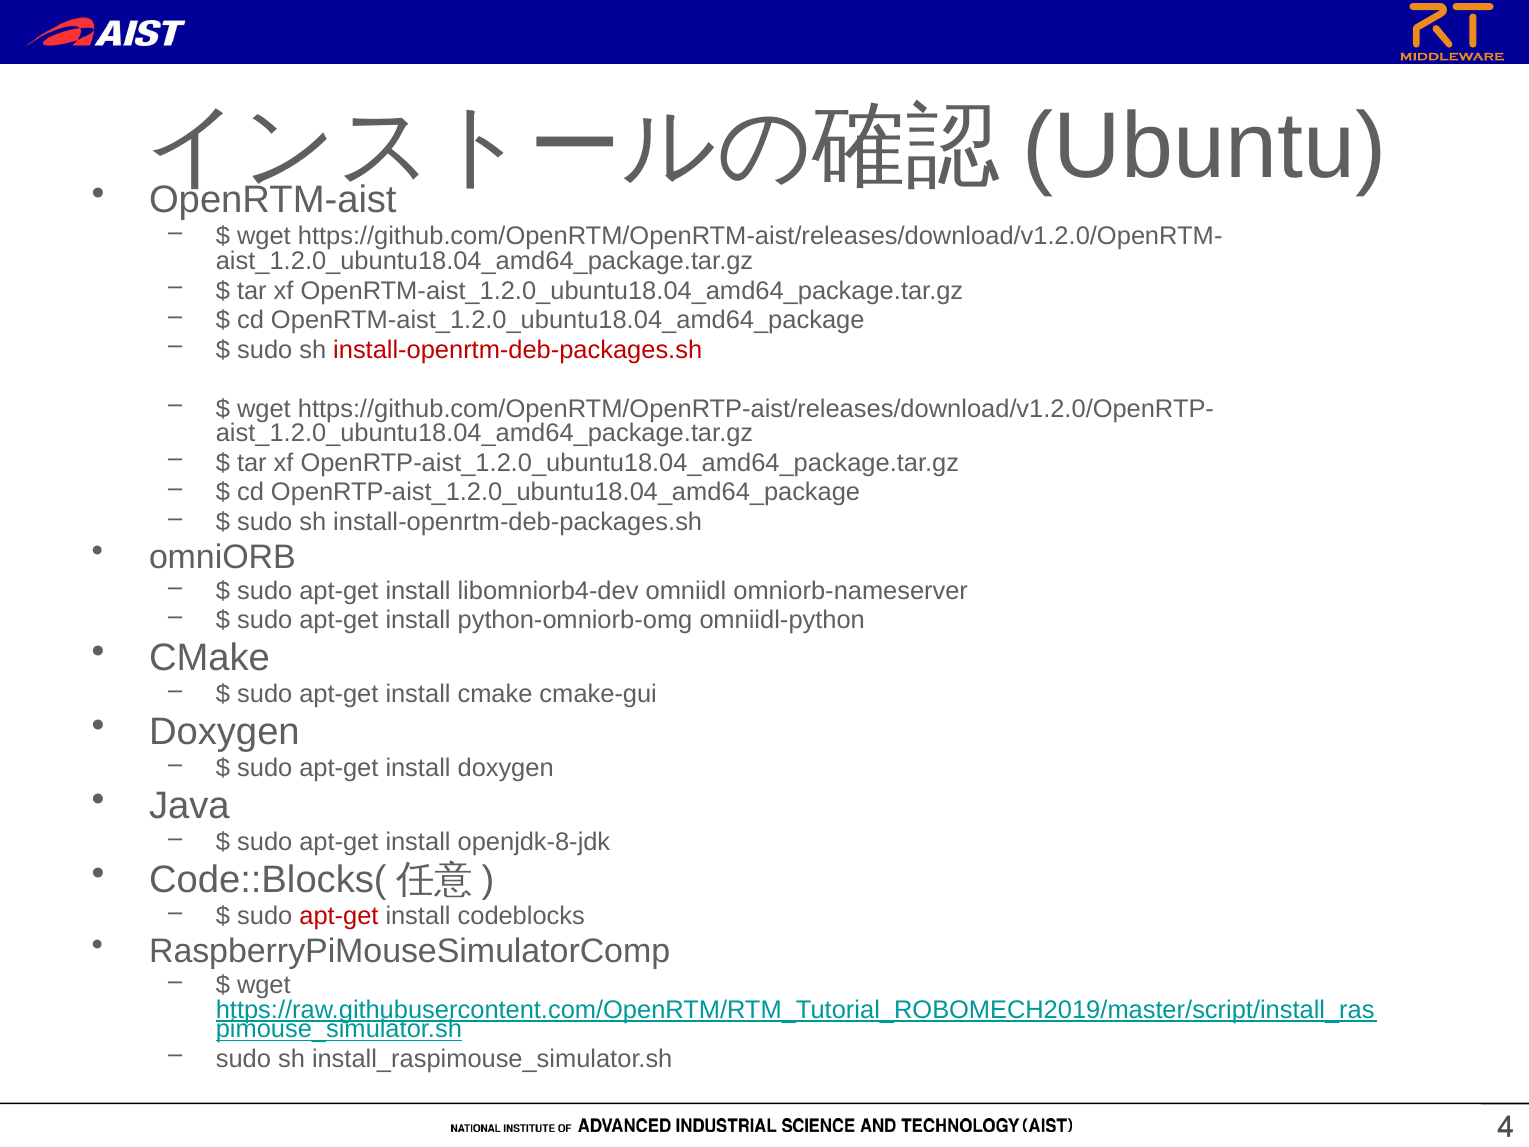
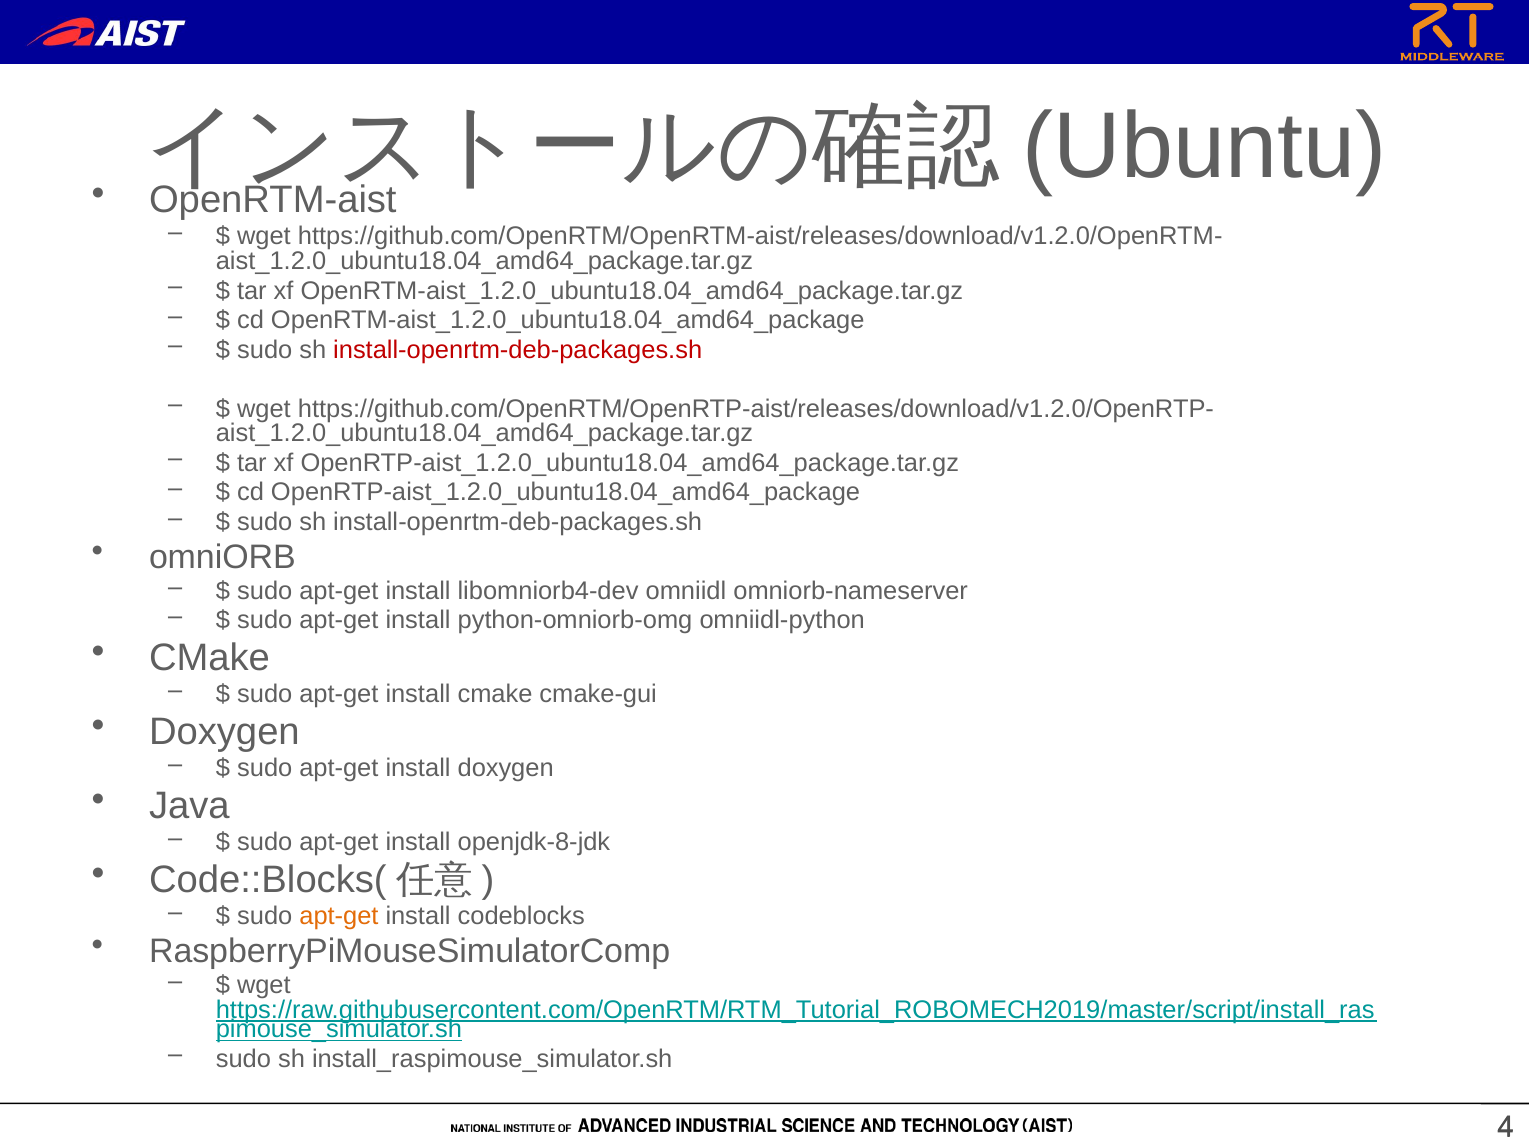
apt-get at (339, 916) colour: red -> orange
